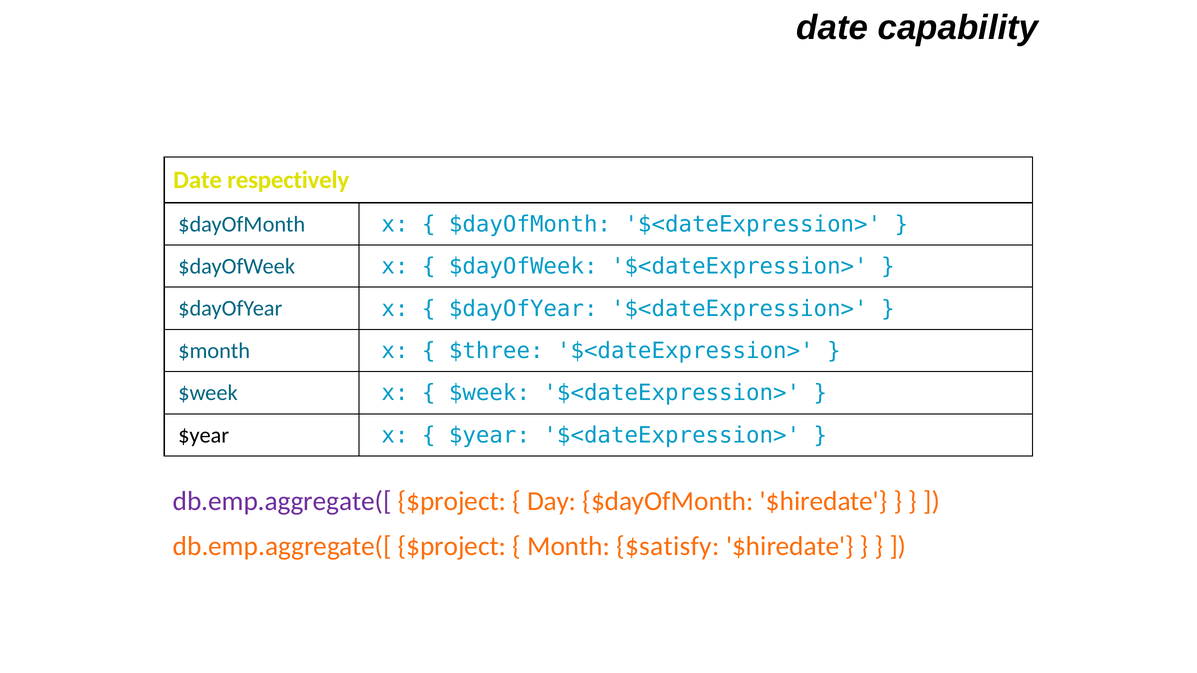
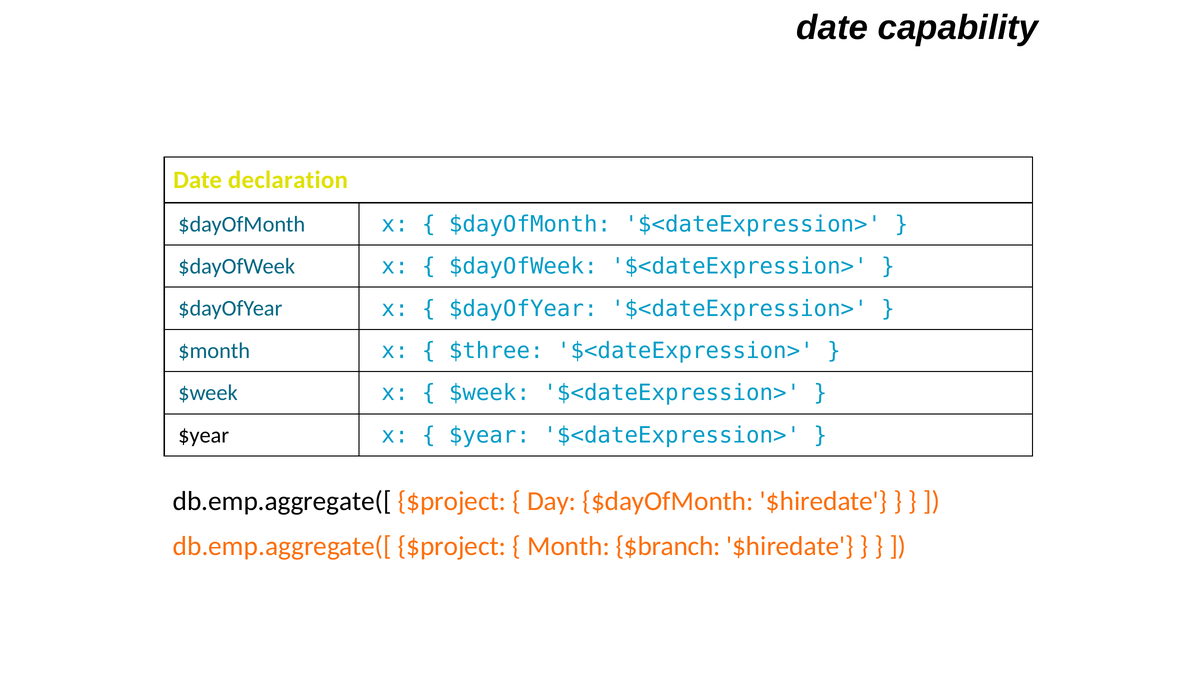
respectively: respectively -> declaration
db.emp.aggregate([ at (282, 502) colour: purple -> black
$satisfy: $satisfy -> $branch
